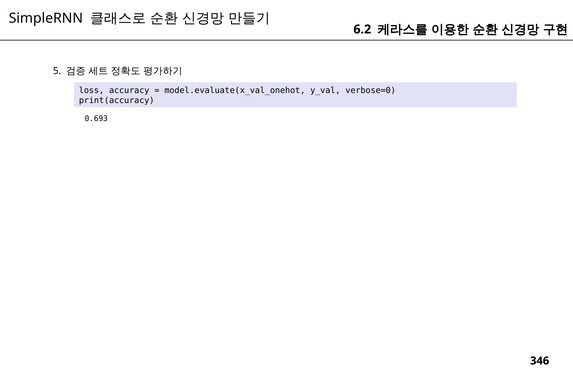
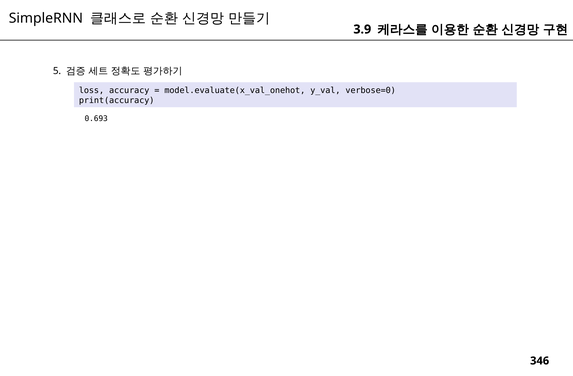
6.2: 6.2 -> 3.9
